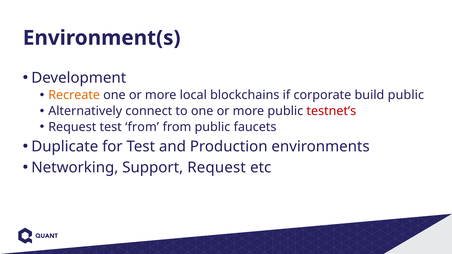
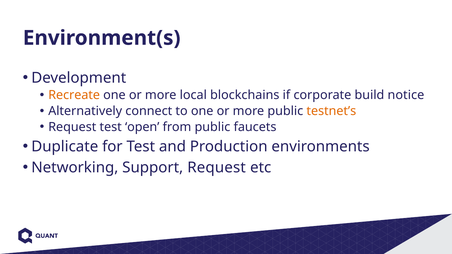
build public: public -> notice
testnet’s colour: red -> orange
test from: from -> open
